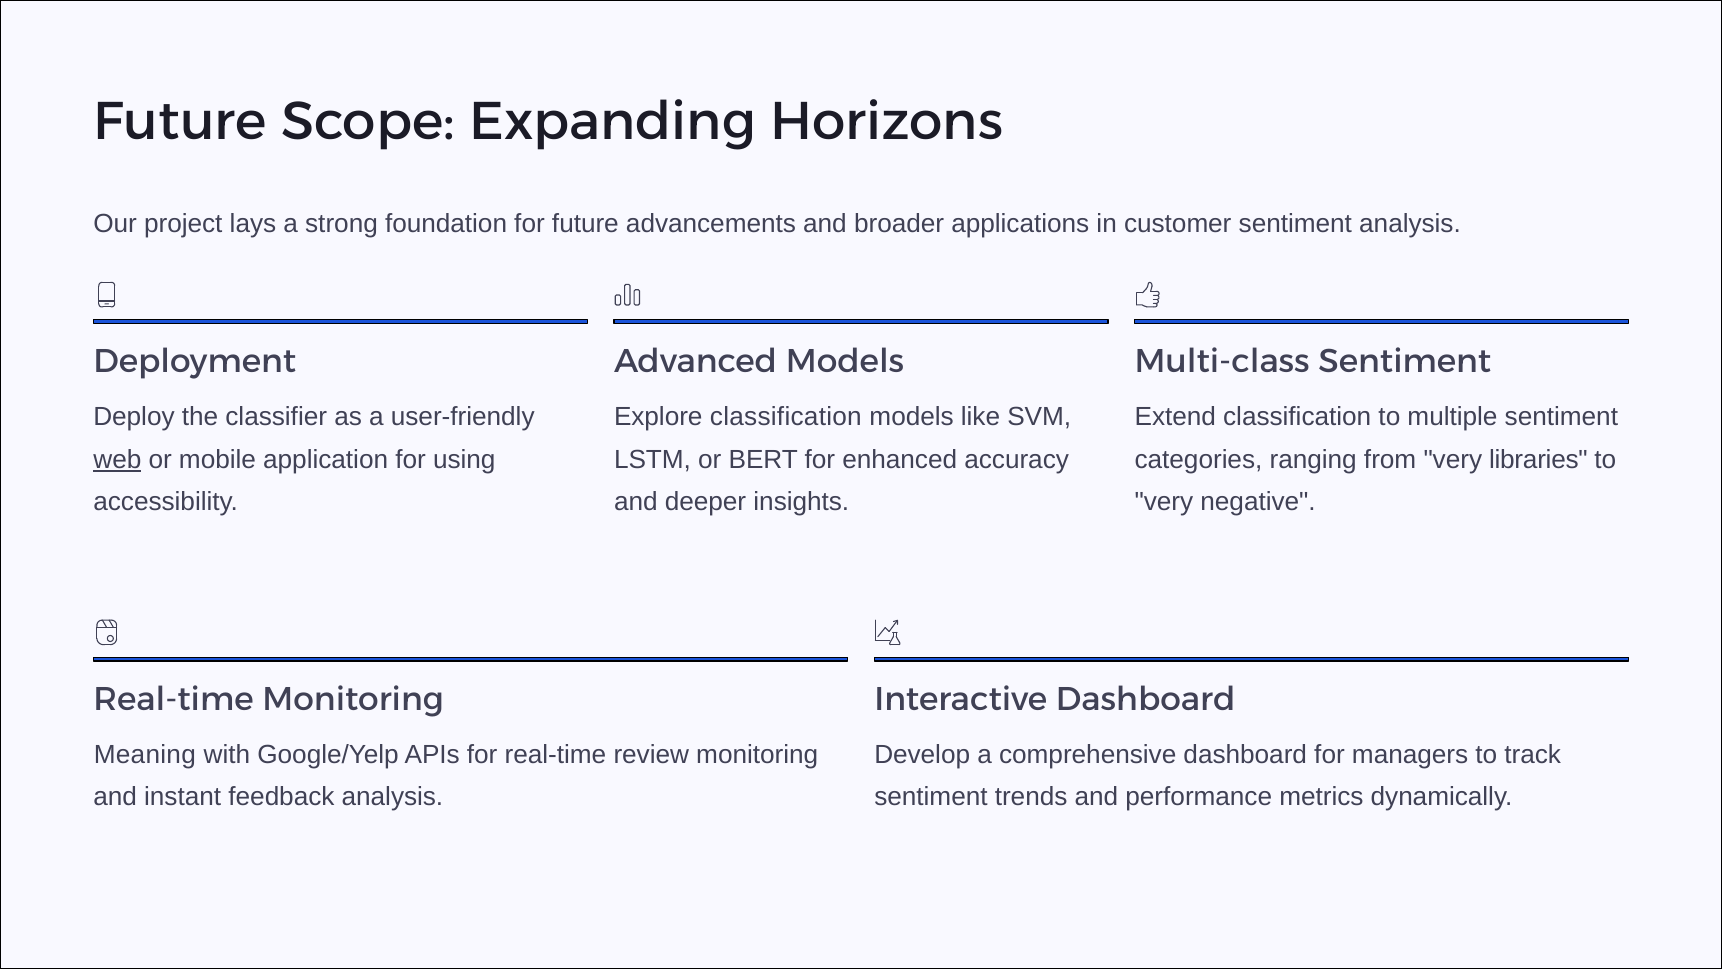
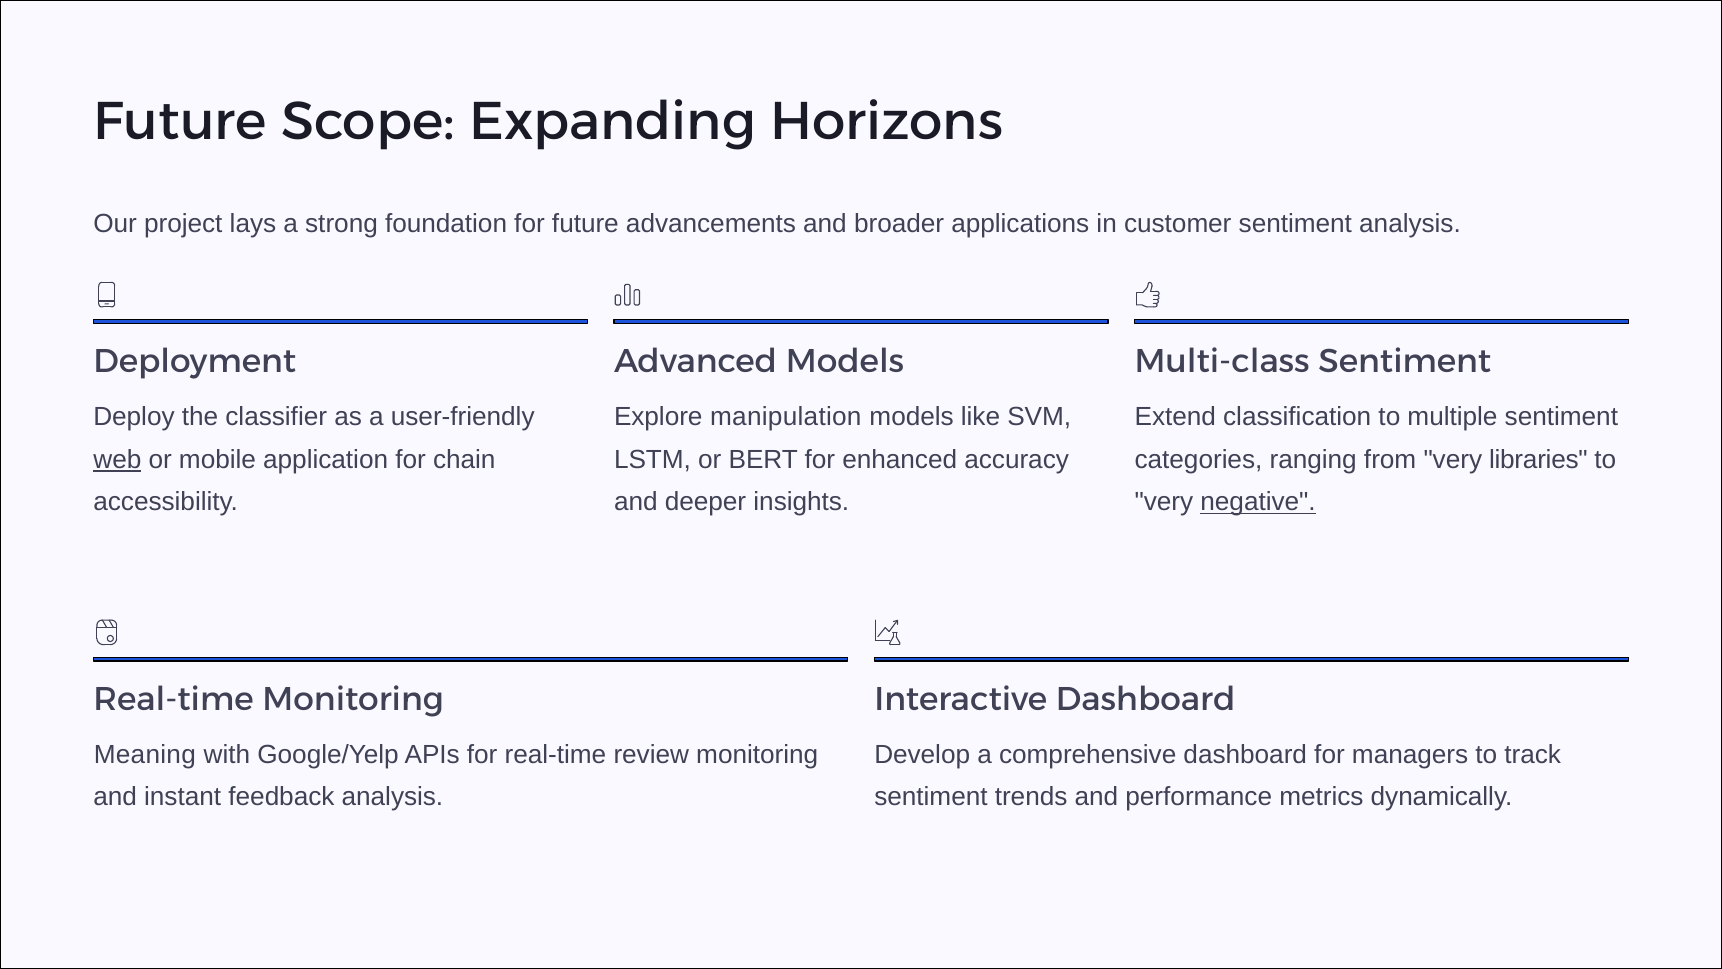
Explore classification: classification -> manipulation
using: using -> chain
negative underline: none -> present
